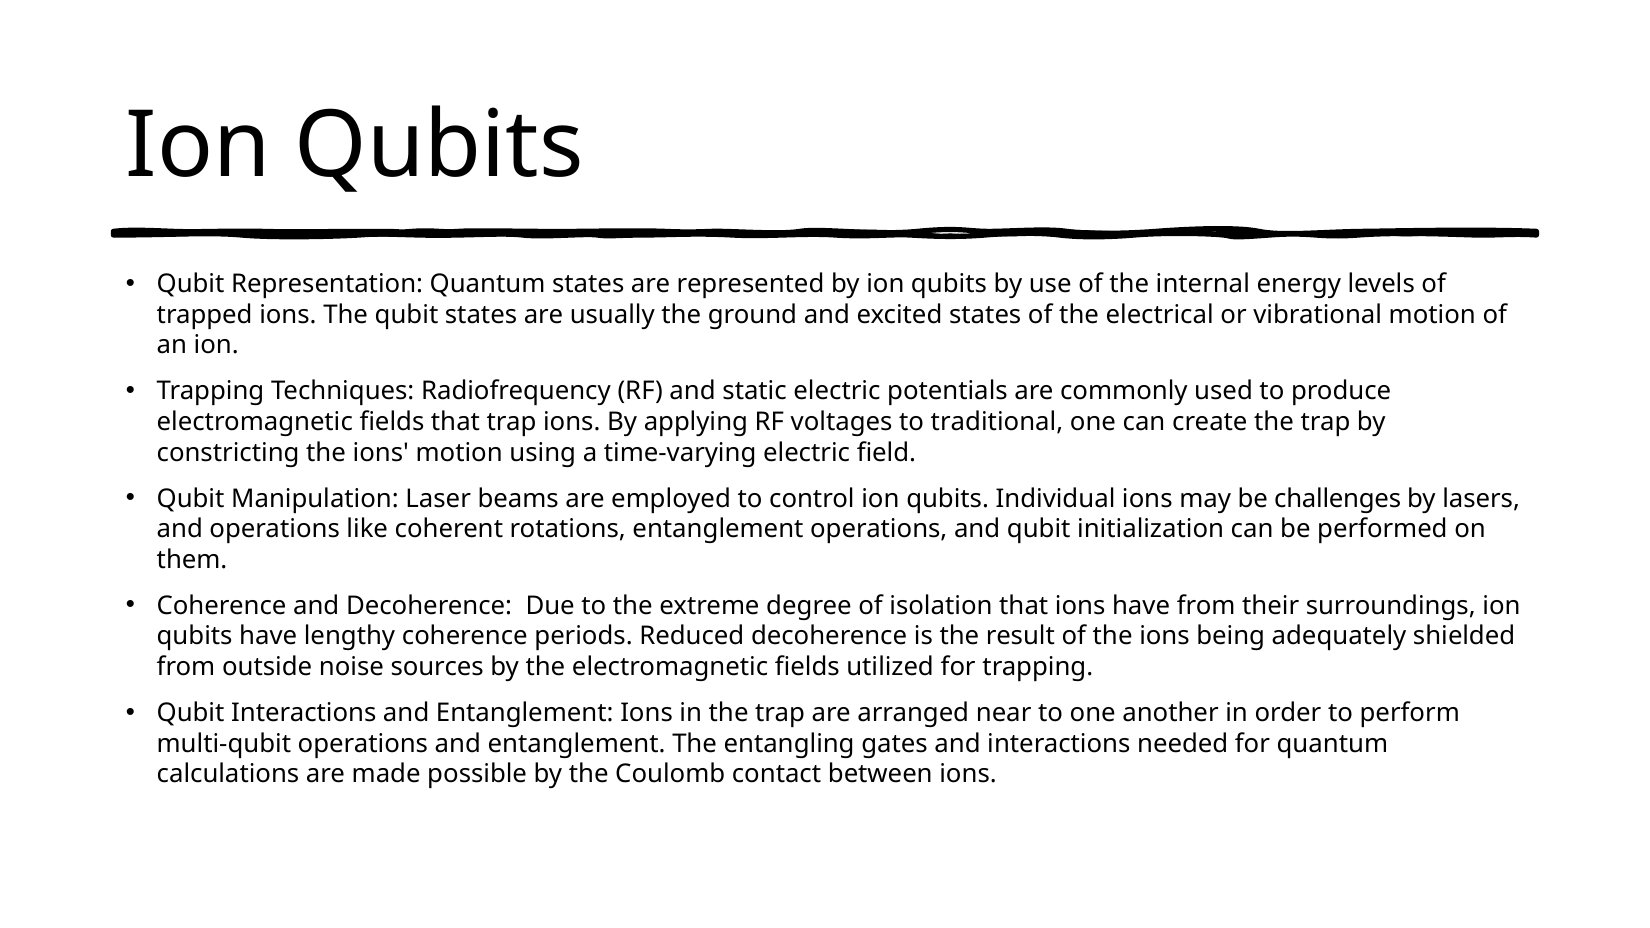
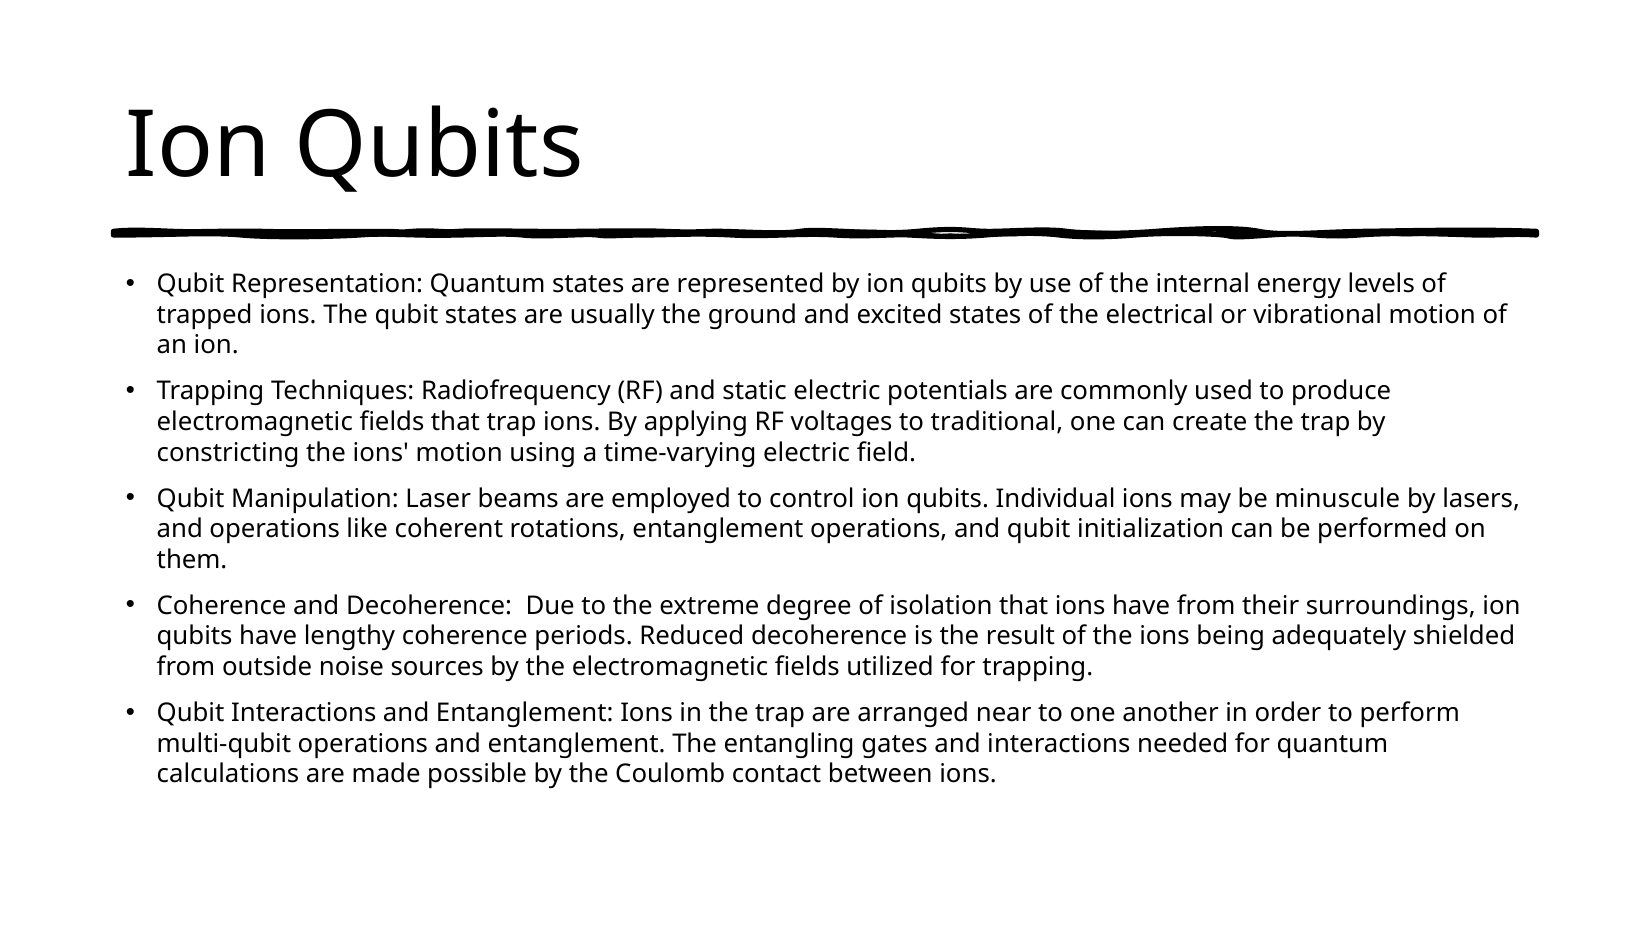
challenges: challenges -> minuscule
